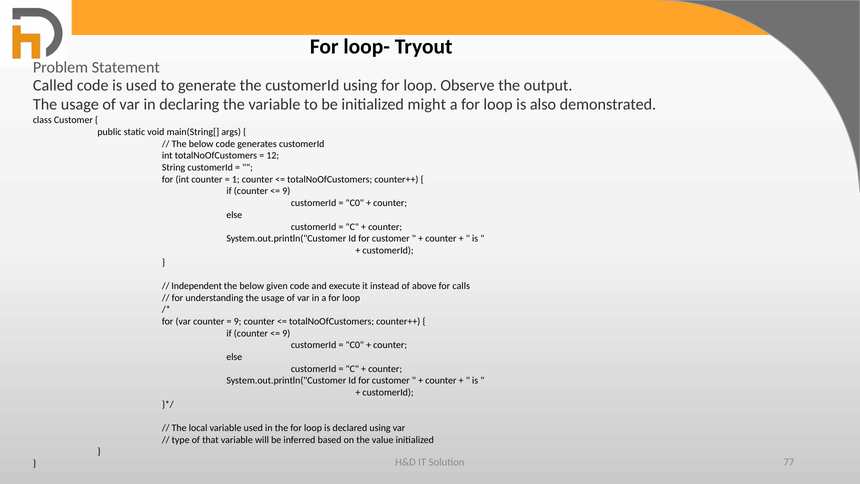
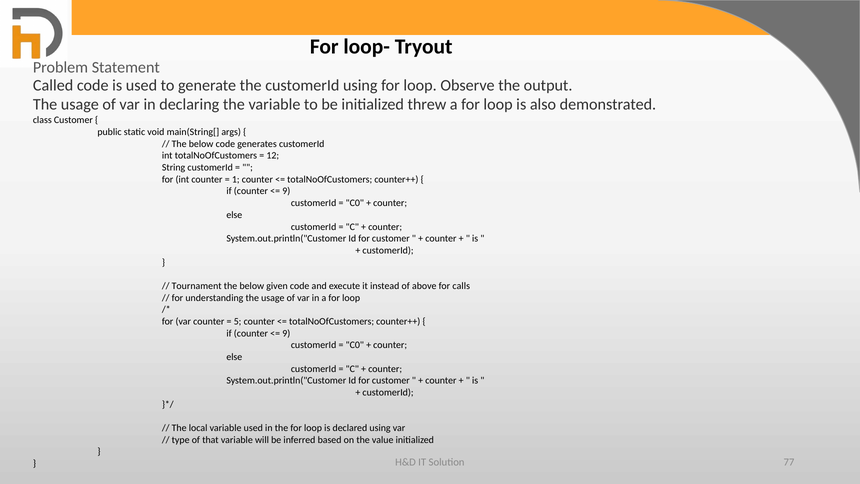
might: might -> threw
Independent: Independent -> Tournament
9 at (238, 321): 9 -> 5
